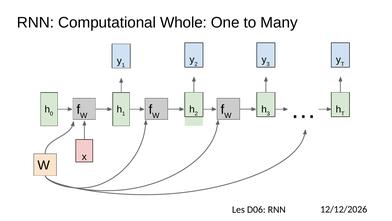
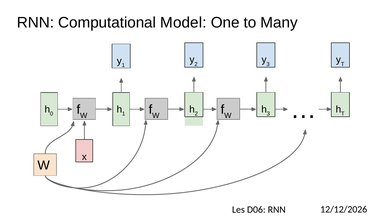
Whole: Whole -> Model
